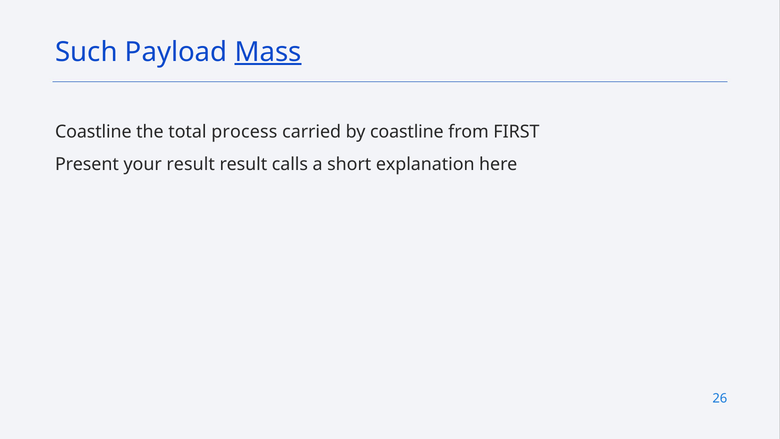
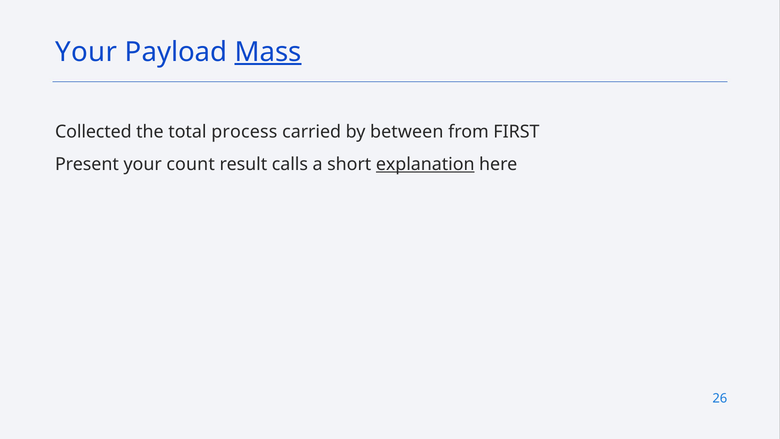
Such at (86, 52): Such -> Your
Coastline at (93, 132): Coastline -> Collected
by coastline: coastline -> between
your result: result -> count
explanation underline: none -> present
